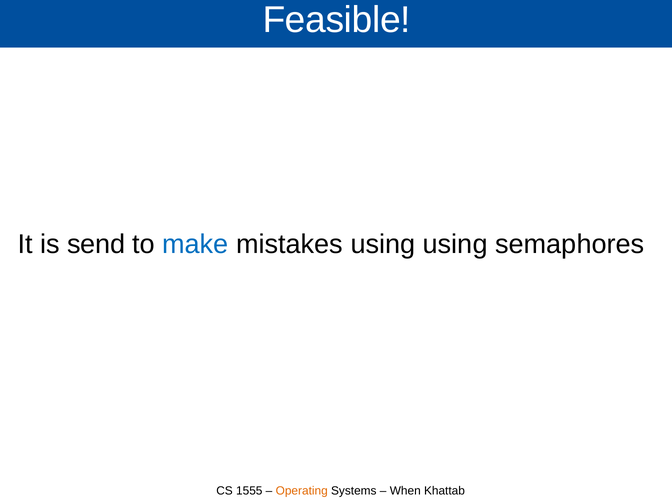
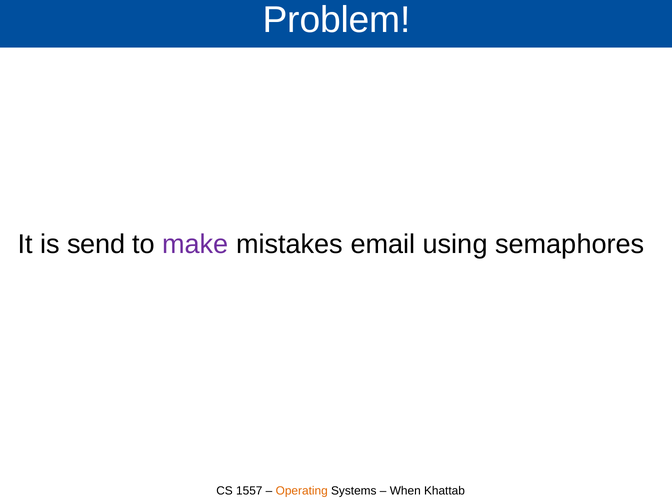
Feasible: Feasible -> Problem
make colour: blue -> purple
mistakes using: using -> email
1555: 1555 -> 1557
